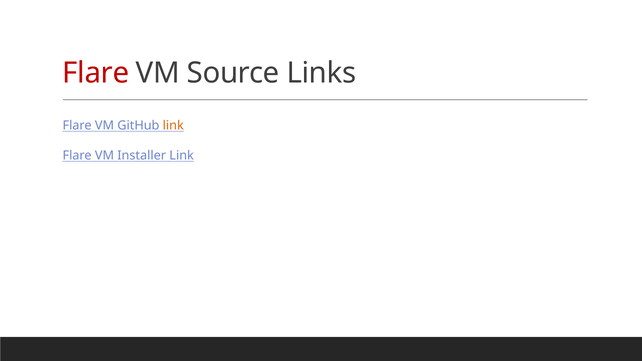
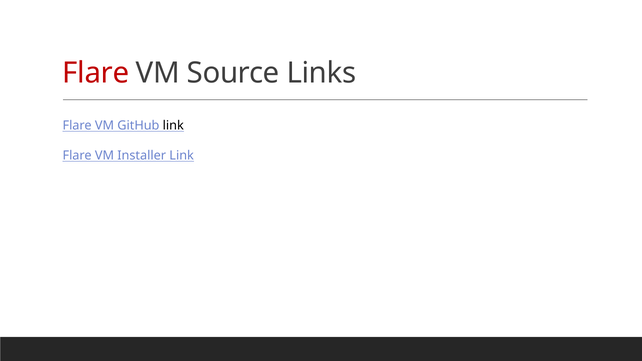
link at (173, 125) colour: orange -> black
